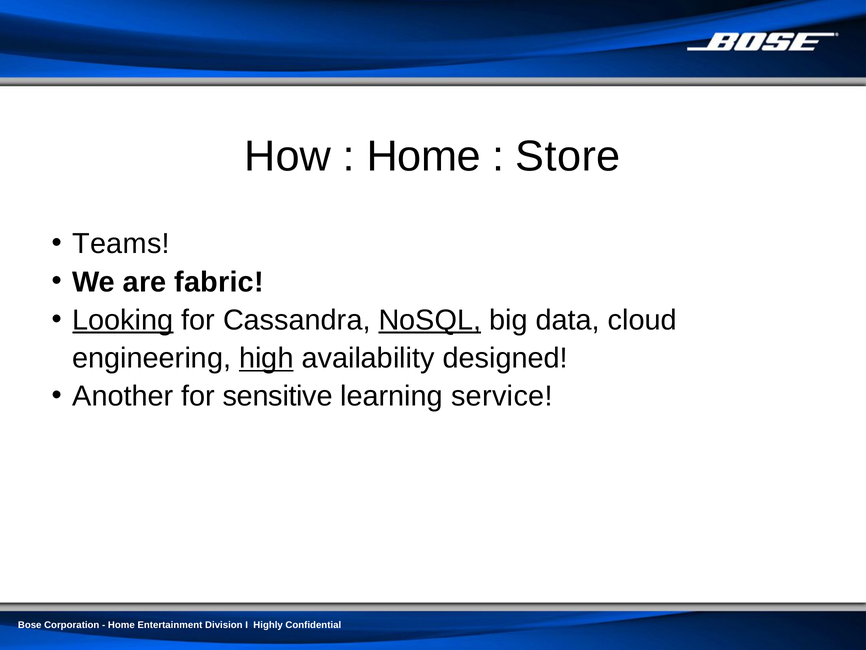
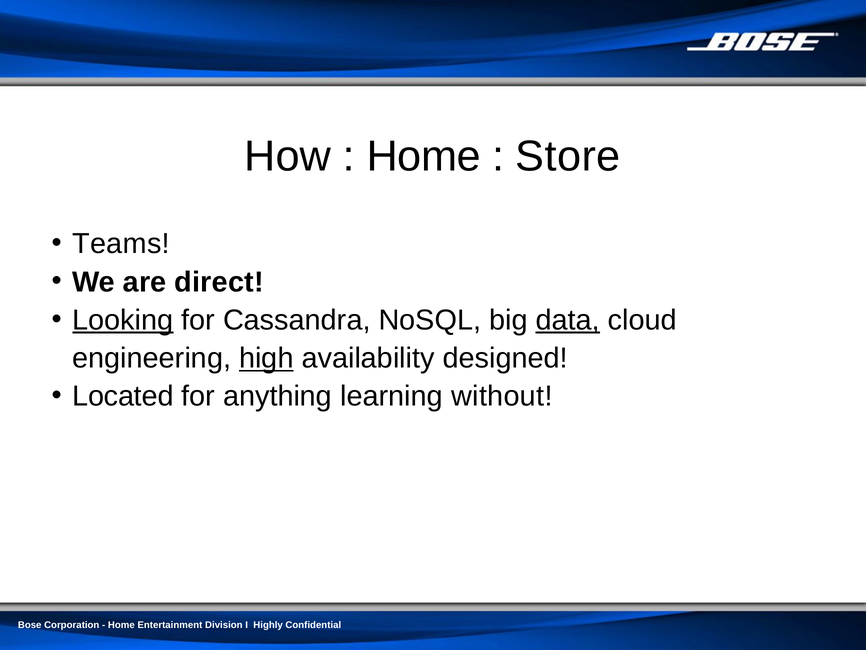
fabric: fabric -> direct
NoSQL underline: present -> none
data underline: none -> present
Another: Another -> Located
sensitive: sensitive -> anything
service: service -> without
